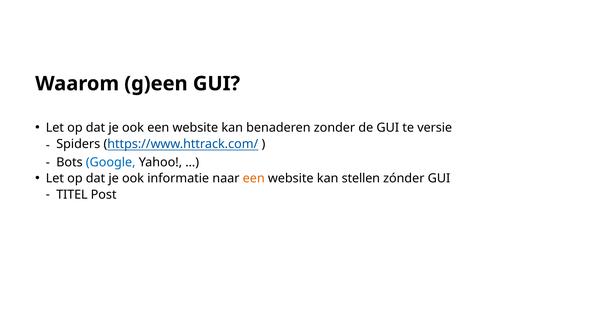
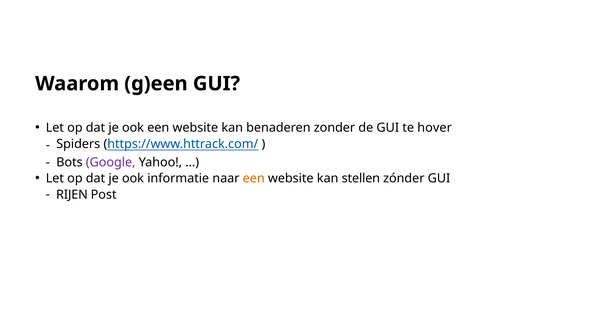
versie: versie -> hover
Google colour: blue -> purple
TITEL: TITEL -> RIJEN
